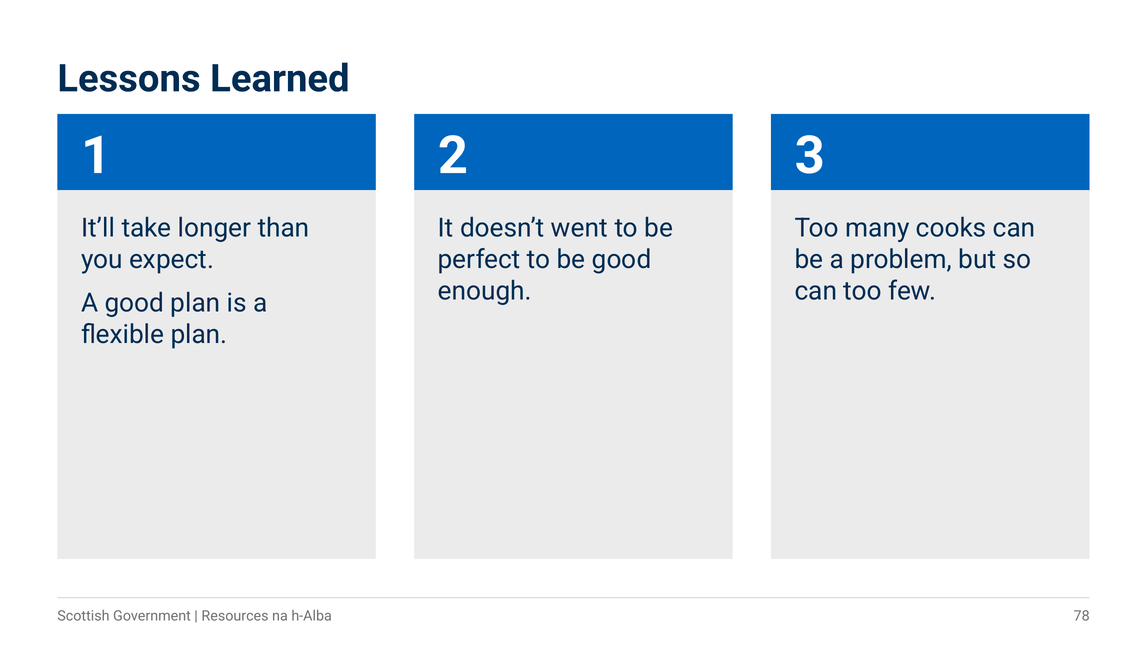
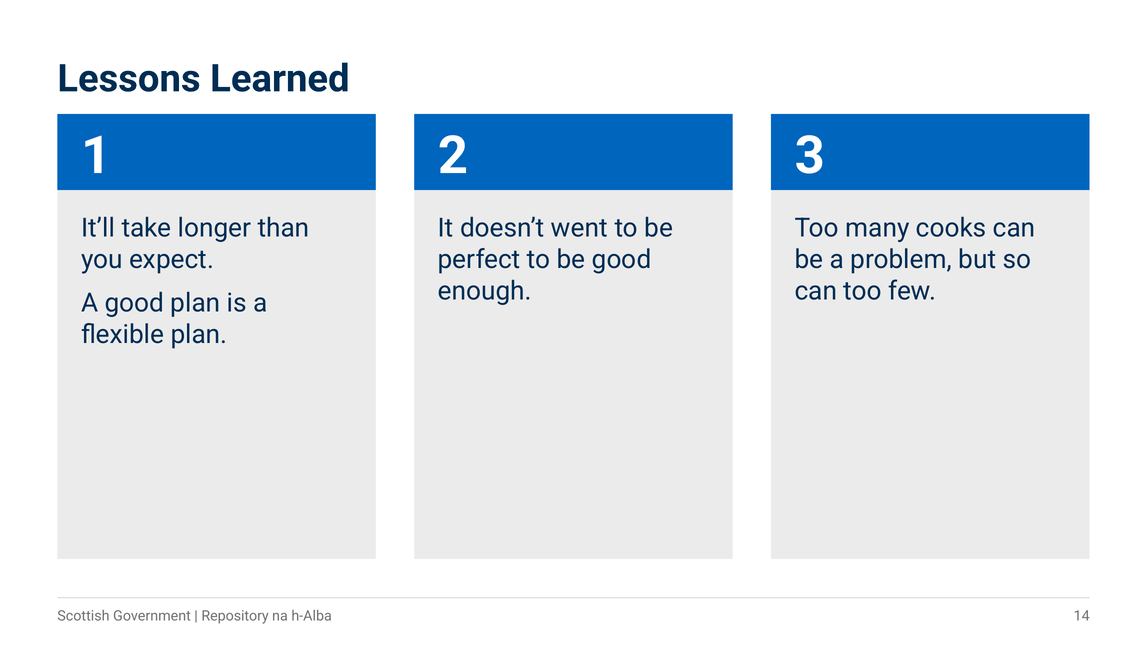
Resources: Resources -> Repository
78: 78 -> 14
